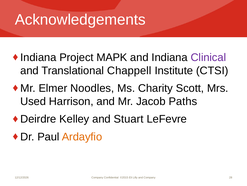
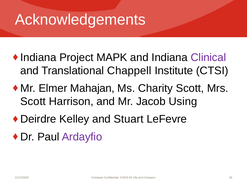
Noodles: Noodles -> Mahajan
Used at (33, 101): Used -> Scott
Paths: Paths -> Using
Ardayfio colour: orange -> purple
